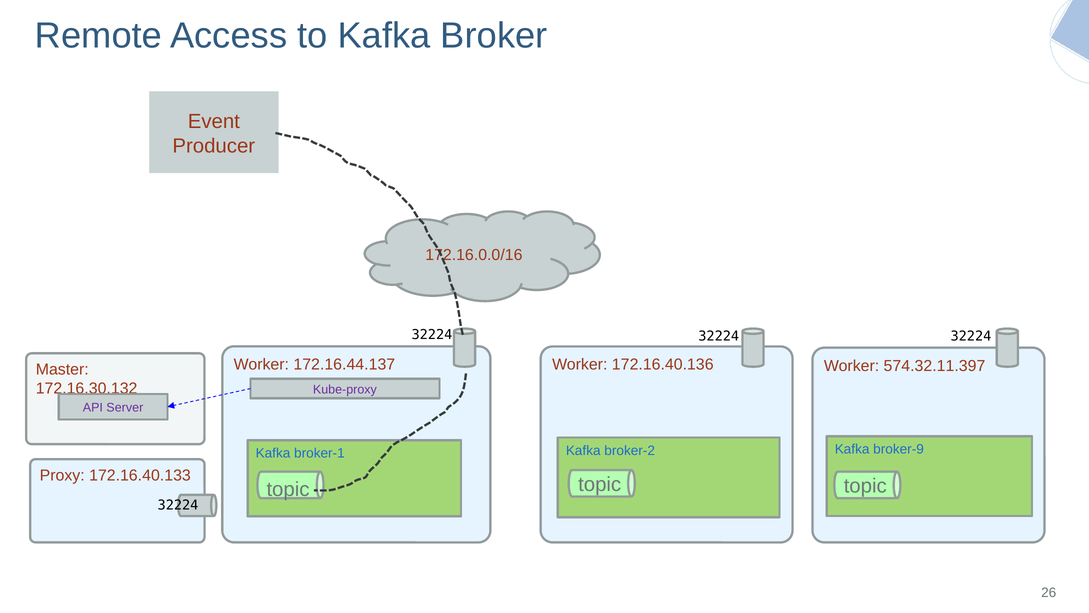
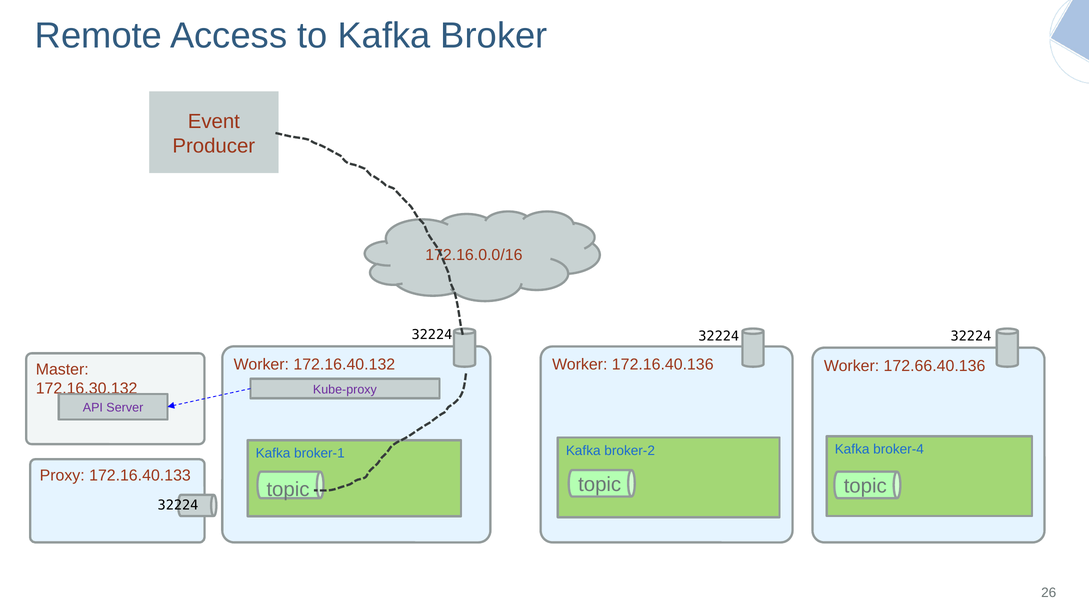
172.16.44.137: 172.16.44.137 -> 172.16.40.132
574.32.11.397: 574.32.11.397 -> 172.66.40.136
broker-9: broker-9 -> broker-4
